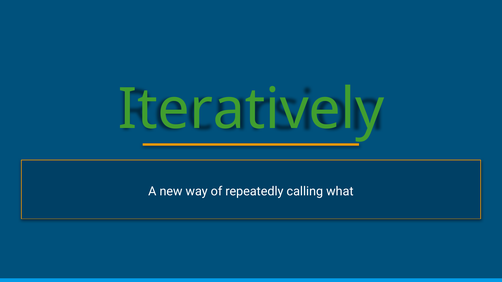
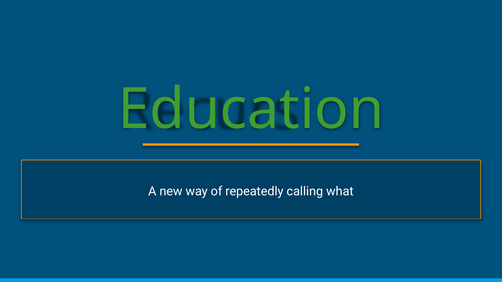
Iteratively: Iteratively -> Education
